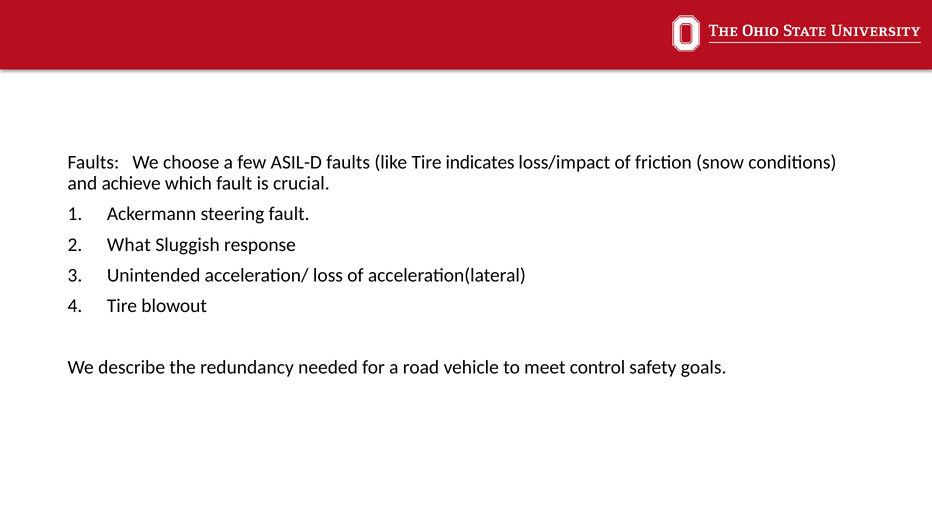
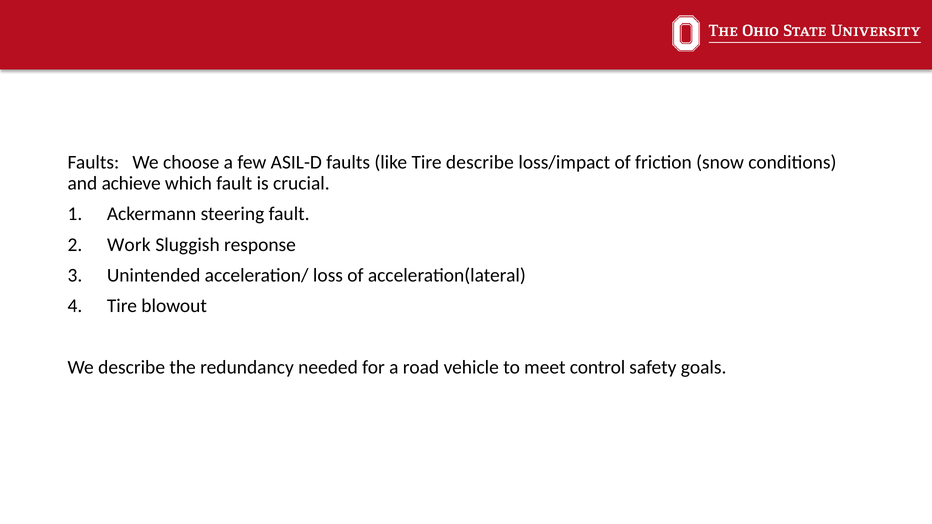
Tire indicates: indicates -> describe
What: What -> Work
